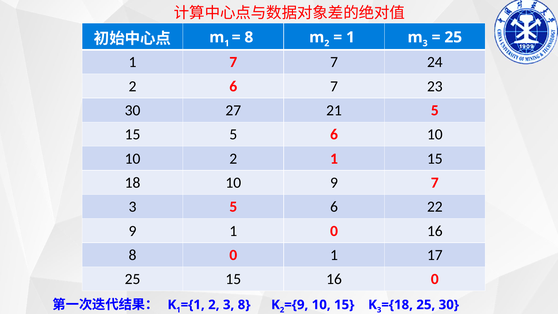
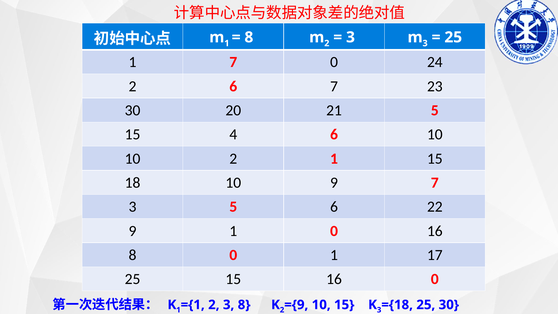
1 at (351, 37): 1 -> 3
7 7: 7 -> 0
27: 27 -> 20
15 5: 5 -> 4
